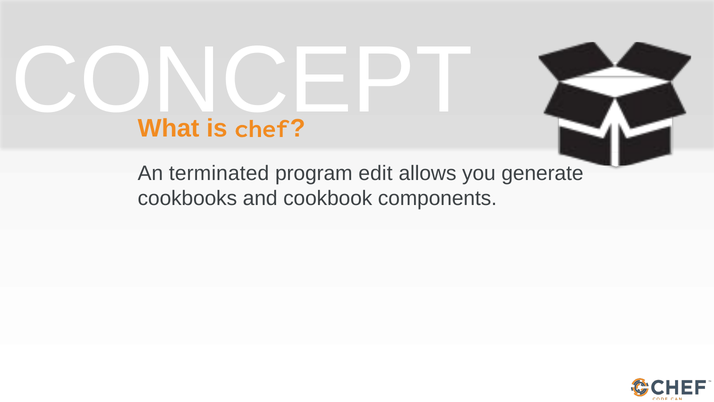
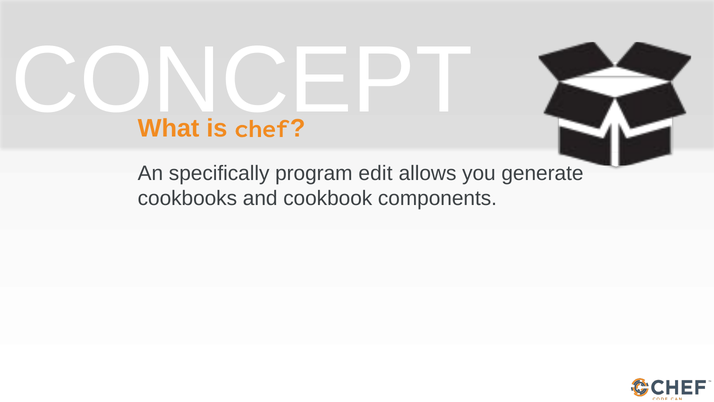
terminated: terminated -> specifically
